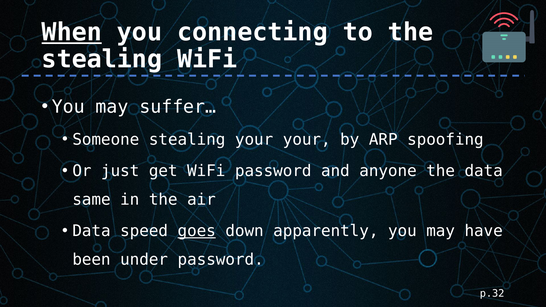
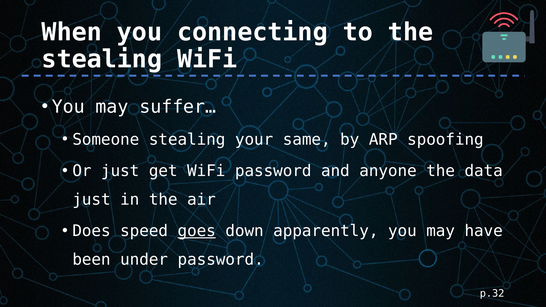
When underline: present -> none
your your: your -> same
same at (91, 200): same -> just
Data at (91, 231): Data -> Does
